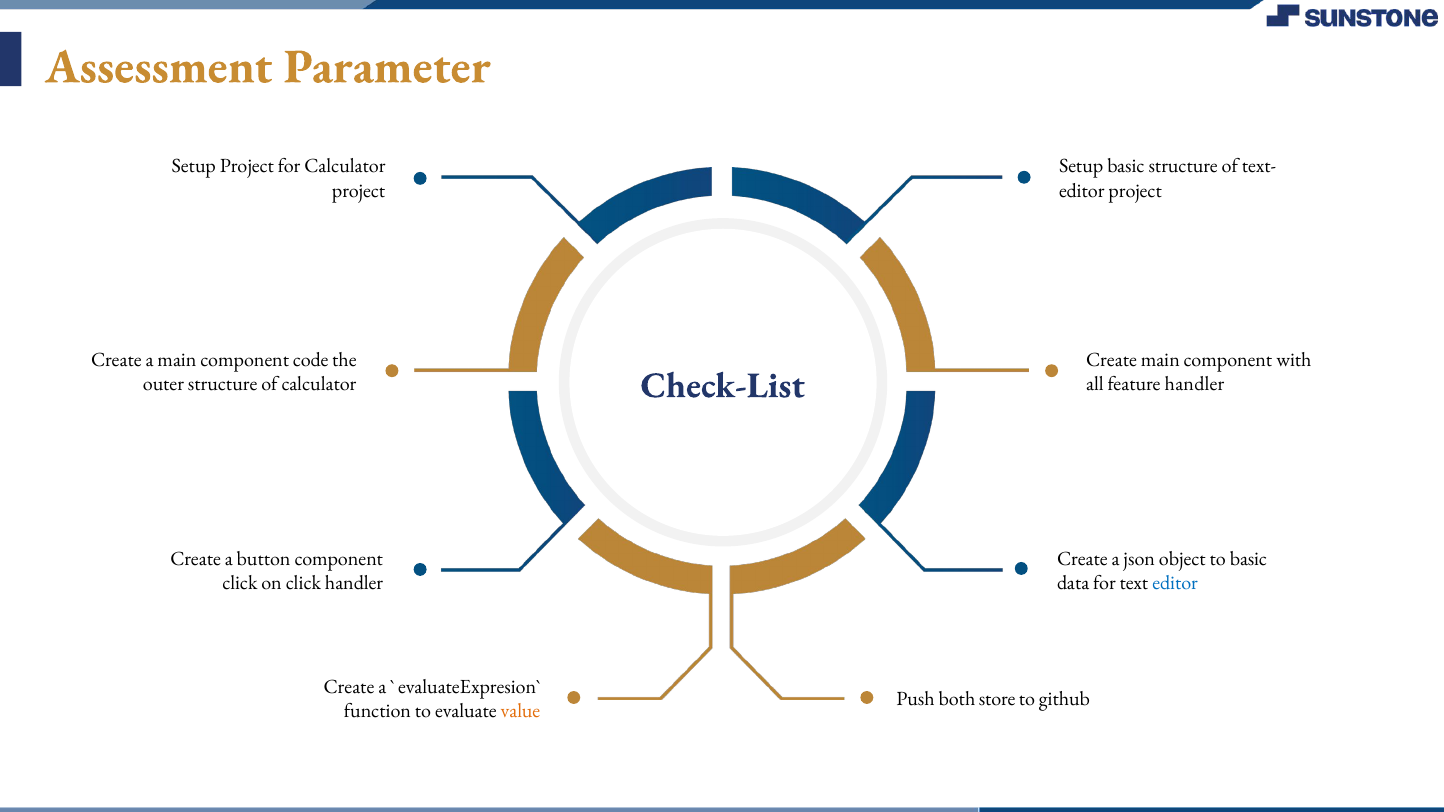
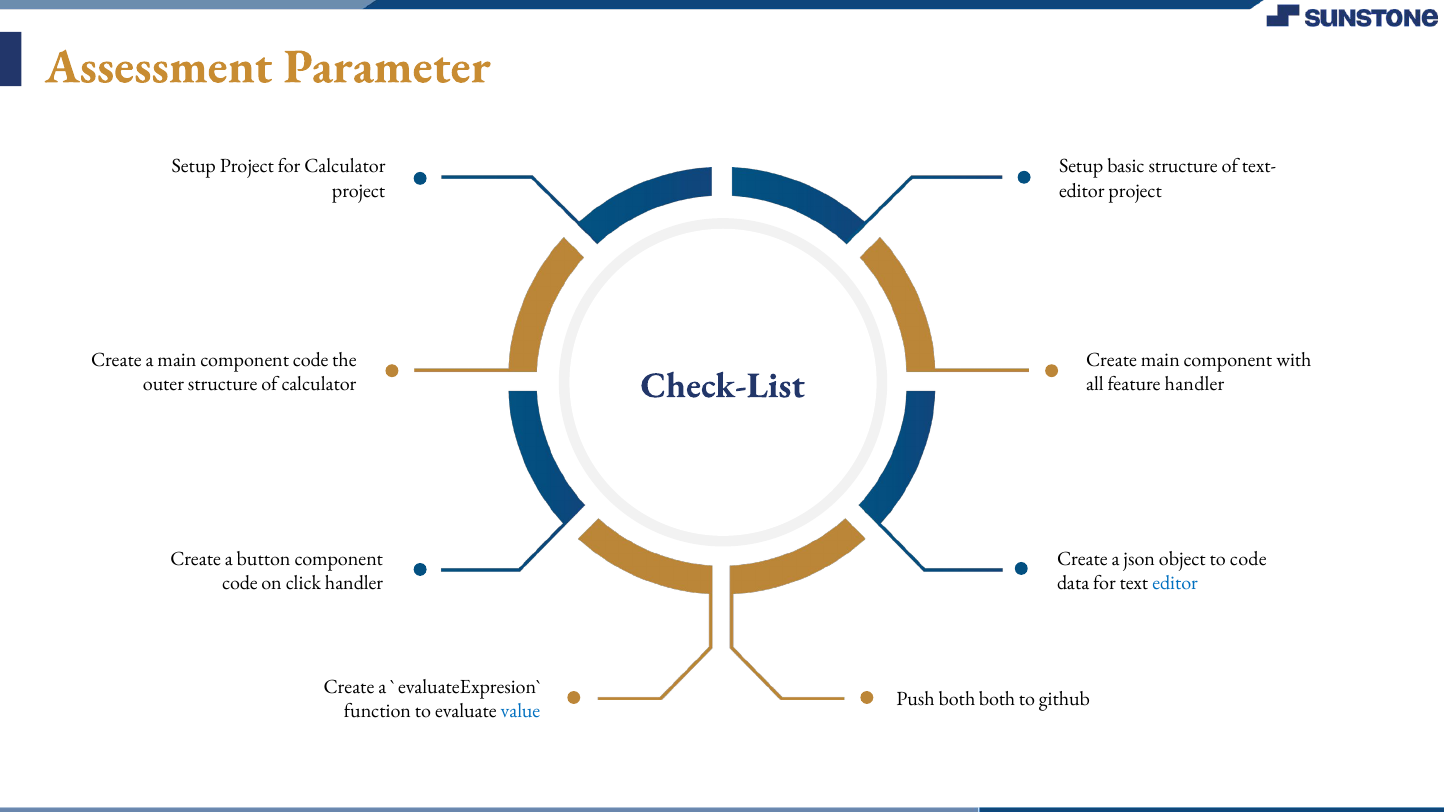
to basic: basic -> code
click at (240, 583): click -> code
both store: store -> both
value colour: orange -> blue
